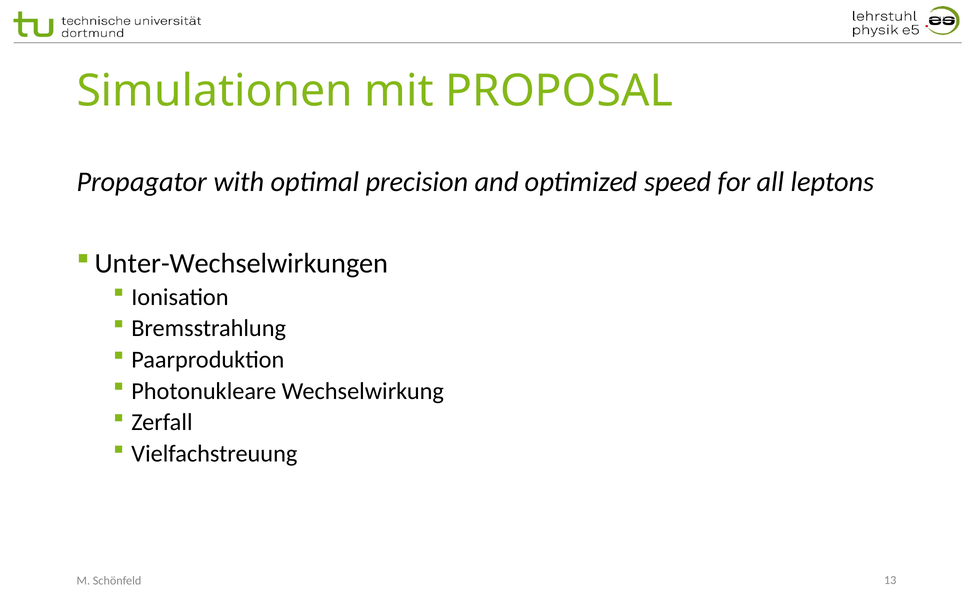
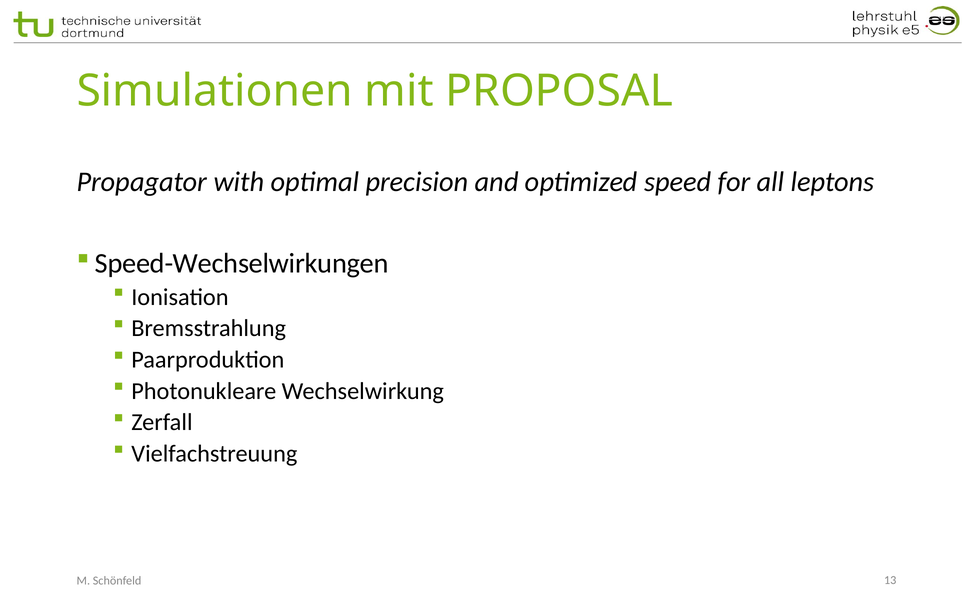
Unter-Wechselwirkungen: Unter-Wechselwirkungen -> Speed-Wechselwirkungen
